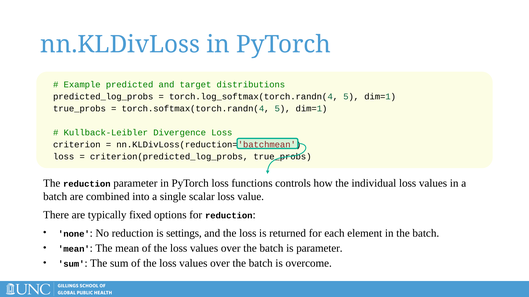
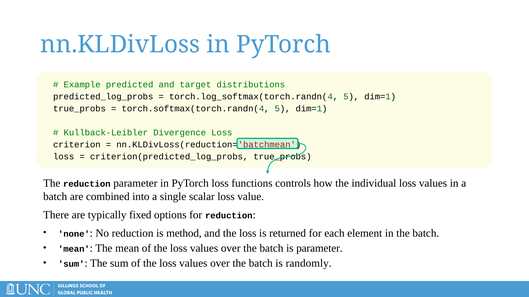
settings: settings -> method
overcome: overcome -> randomly
